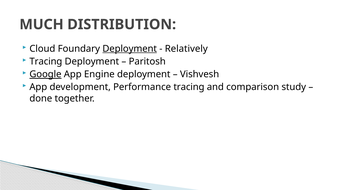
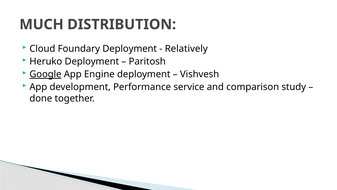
Deployment at (130, 49) underline: present -> none
Tracing at (46, 61): Tracing -> Heruko
Performance tracing: tracing -> service
